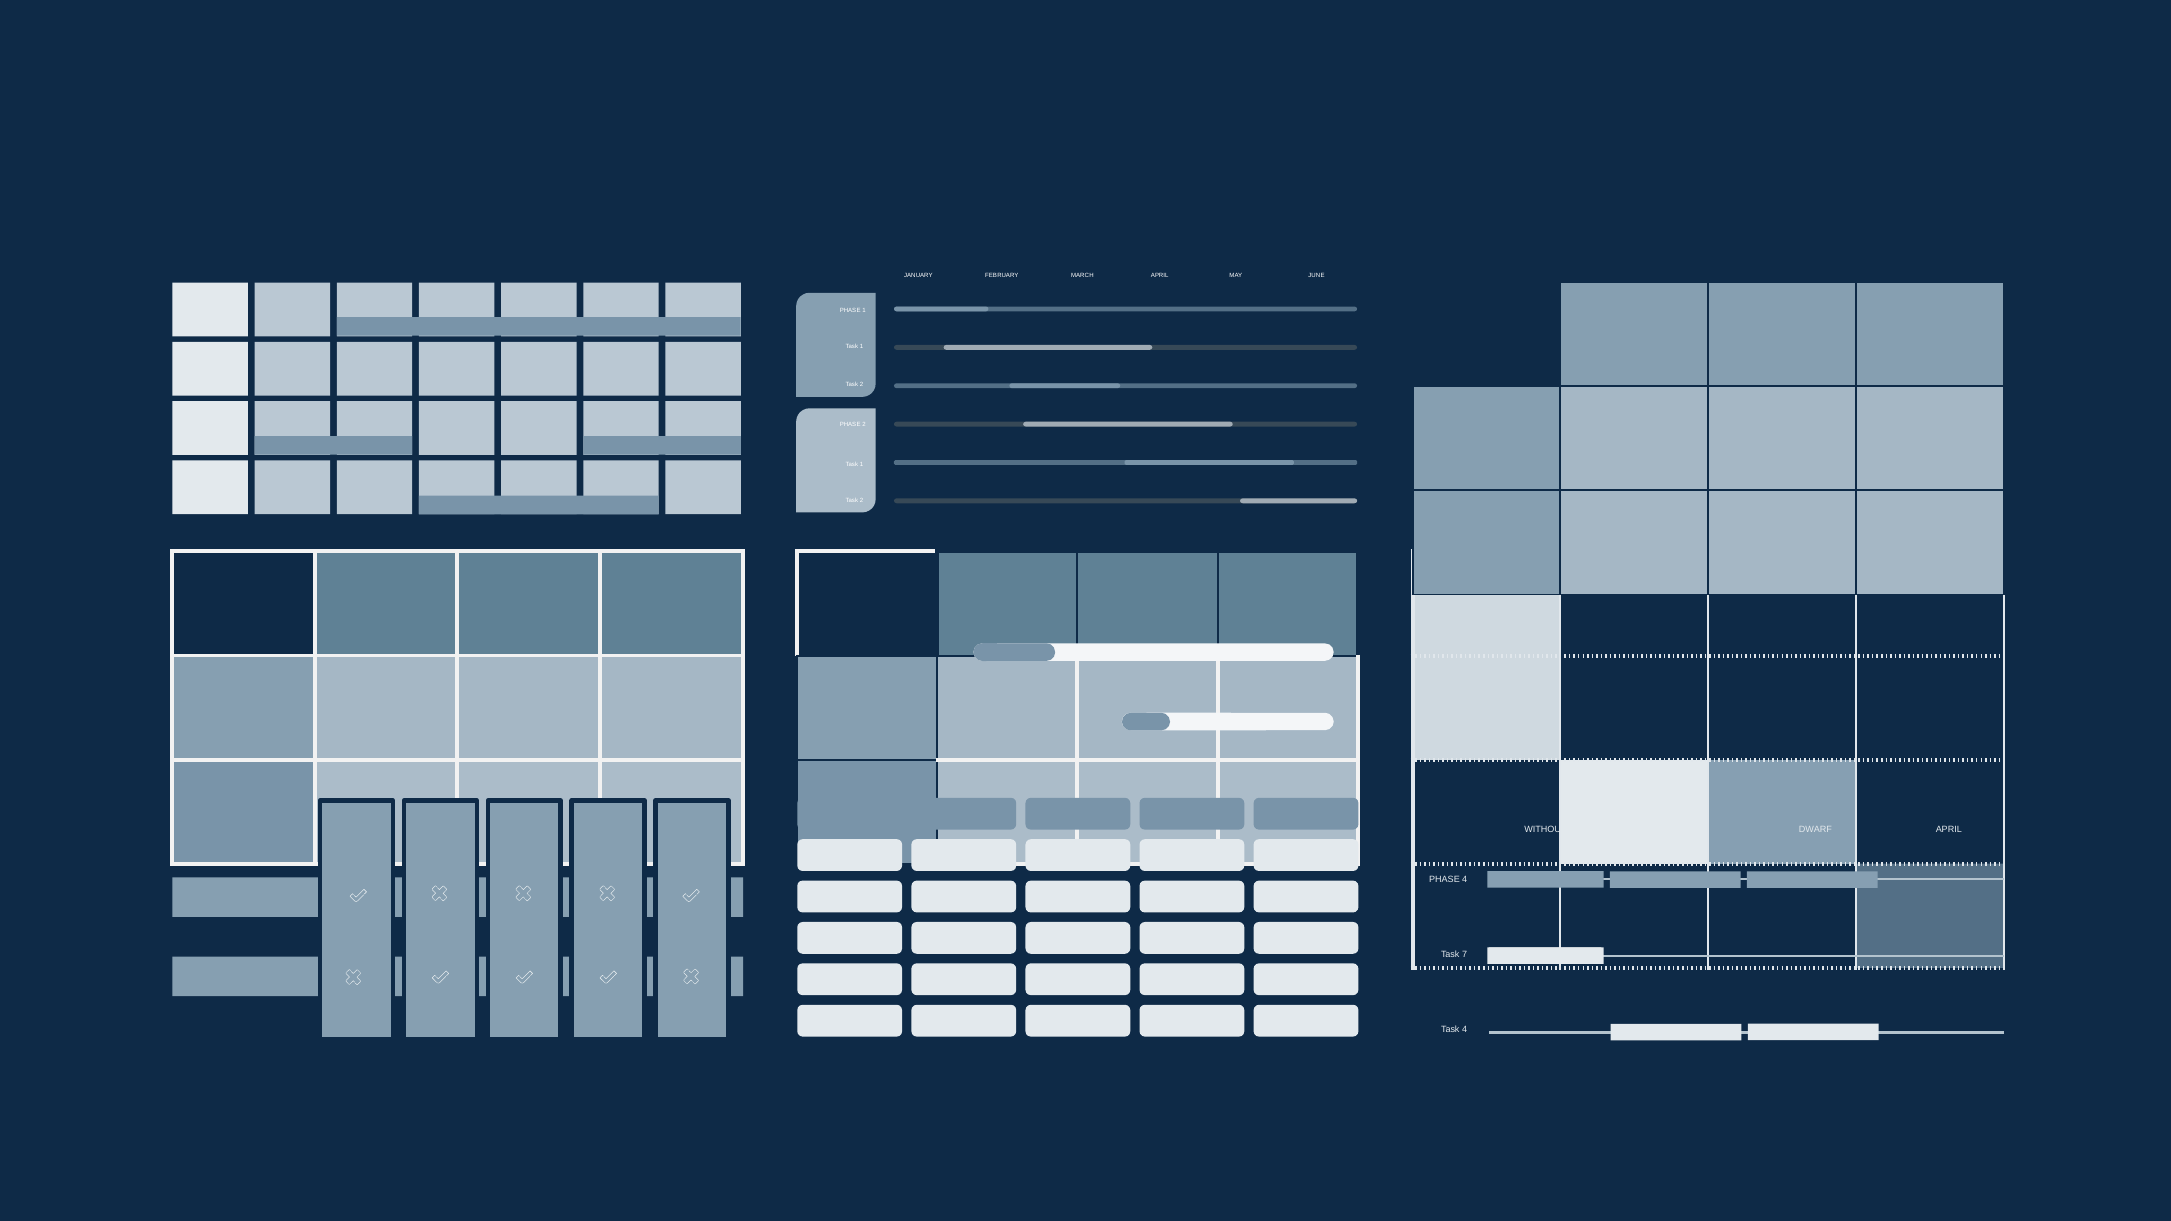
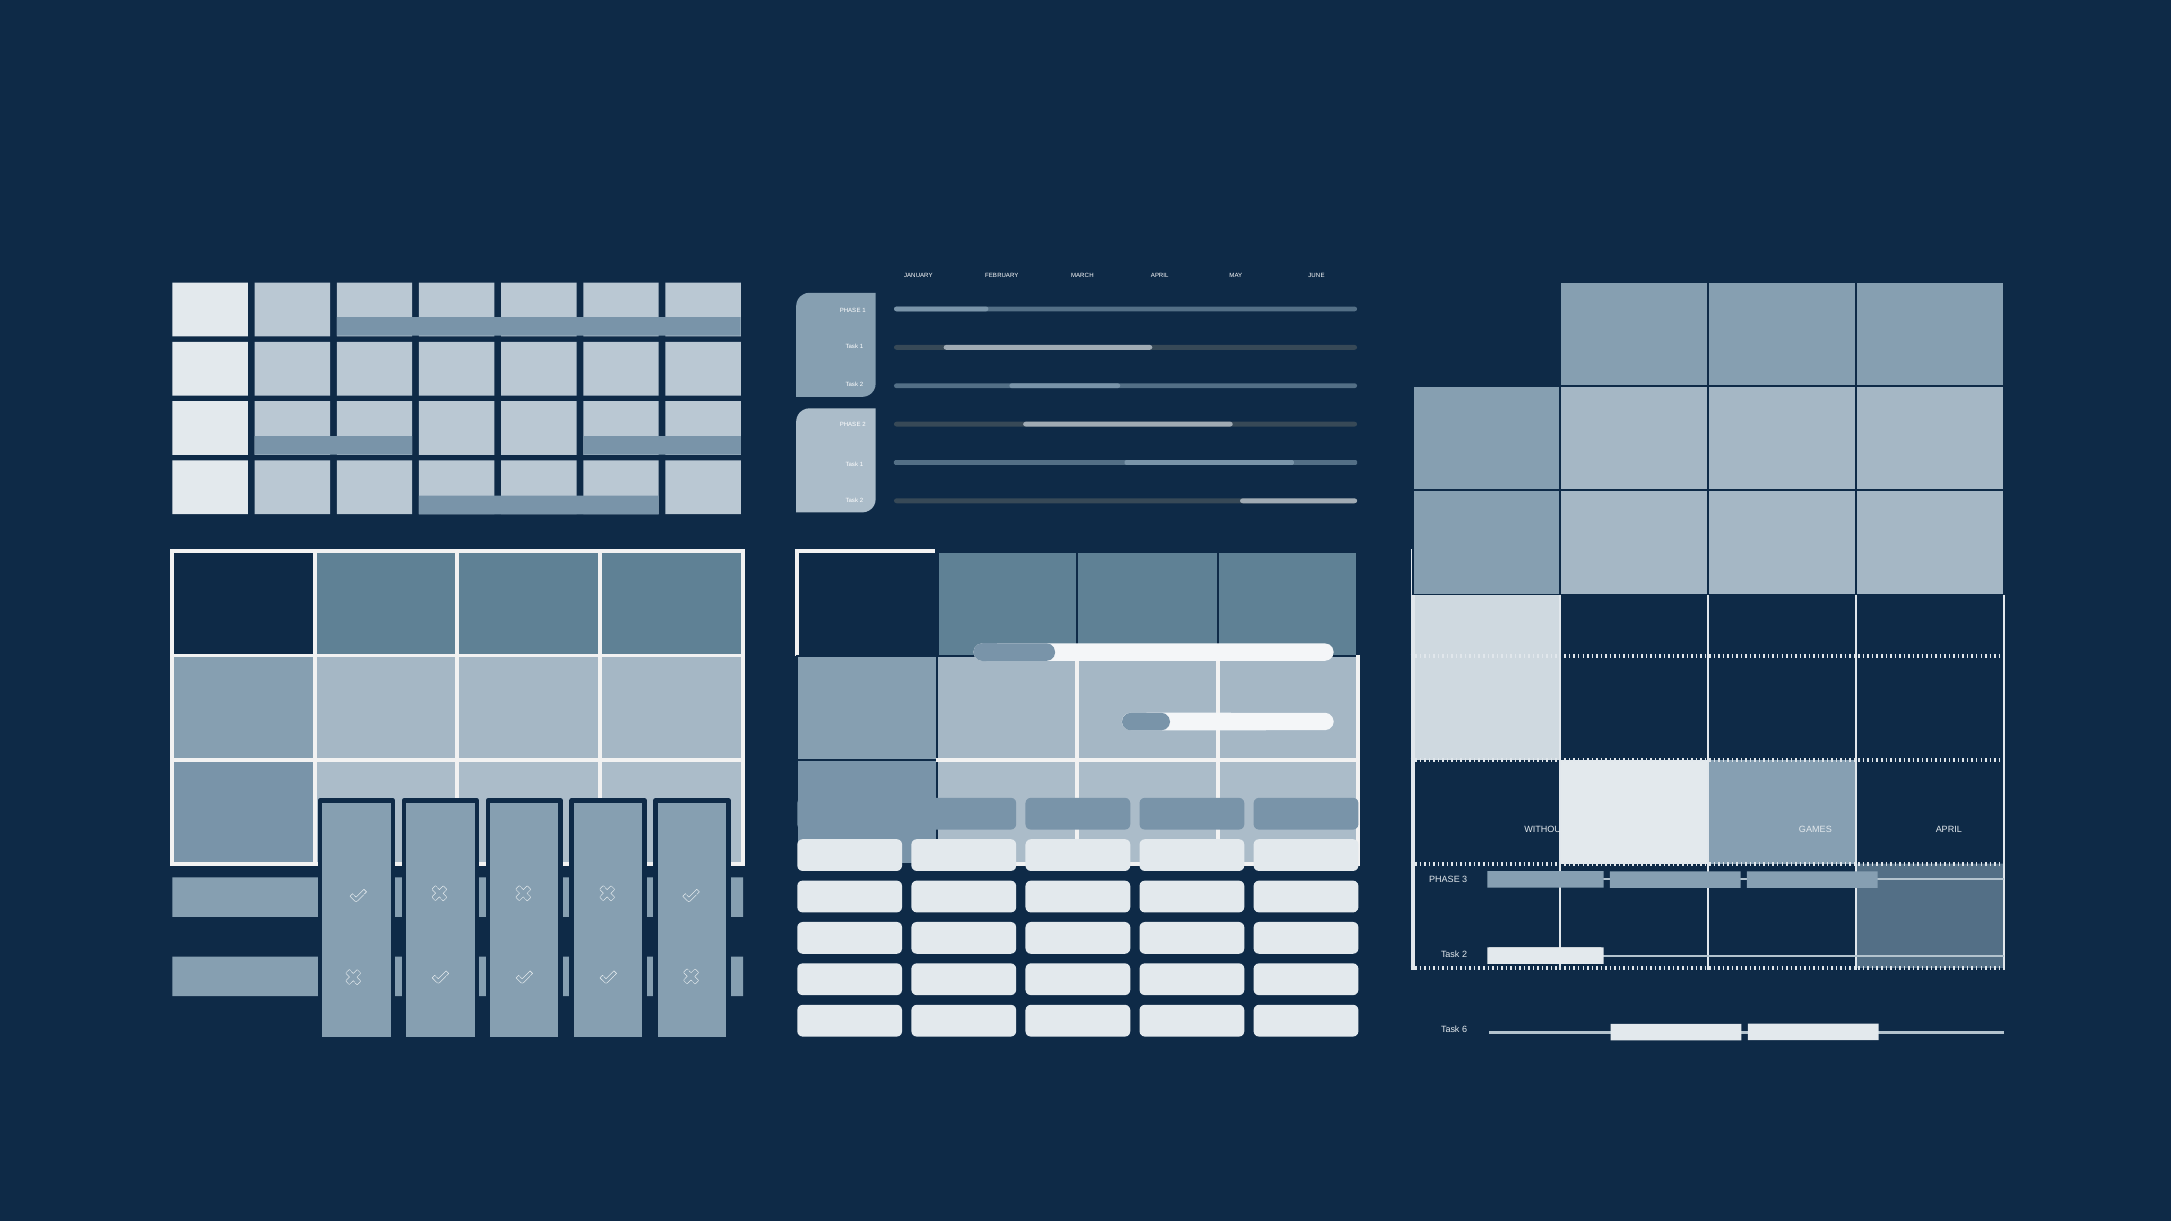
DWARF: DWARF -> GAMES
PHASE 4: 4 -> 3
7 at (1465, 955): 7 -> 2
Task 4: 4 -> 6
